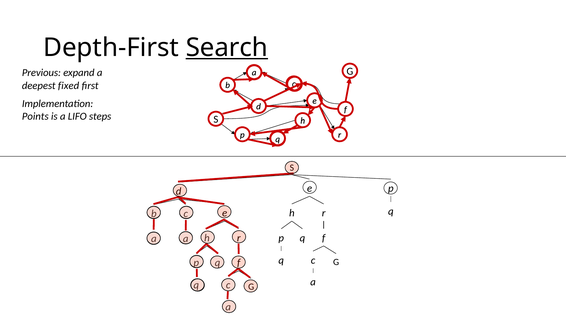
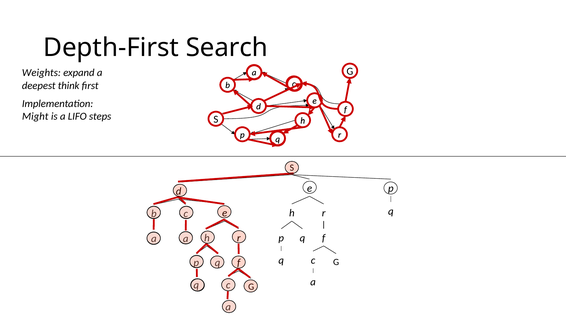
Search underline: present -> none
Previous: Previous -> Weights
fixed: fixed -> think
Points: Points -> Might
